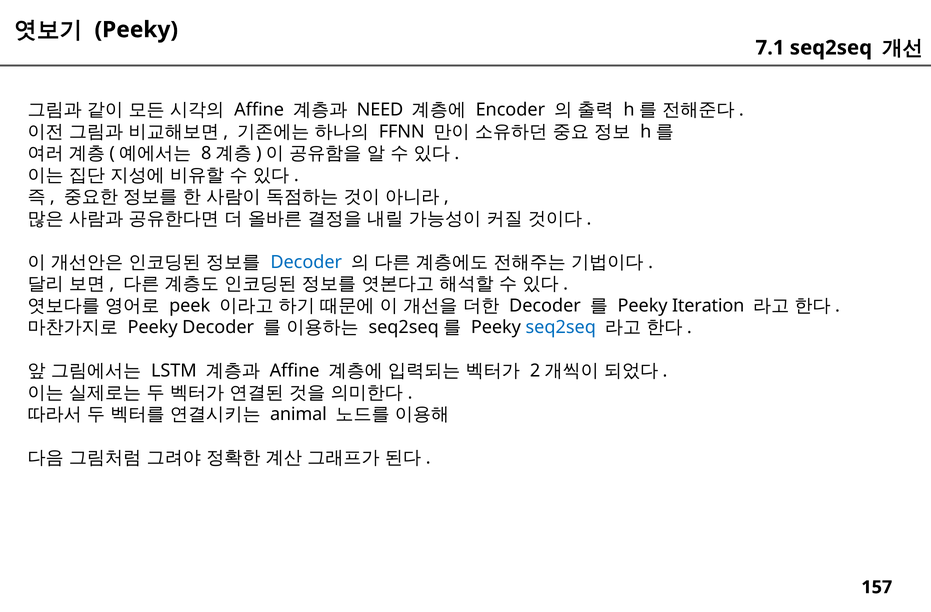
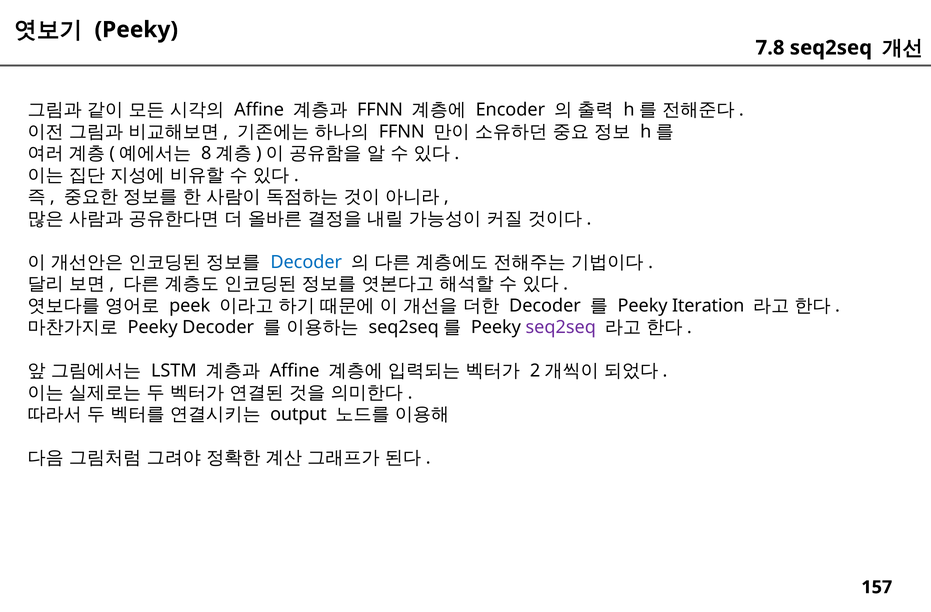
7.1: 7.1 -> 7.8
NEED at (380, 110): NEED -> FFNN
seq2seq at (561, 327) colour: blue -> purple
animal: animal -> output
